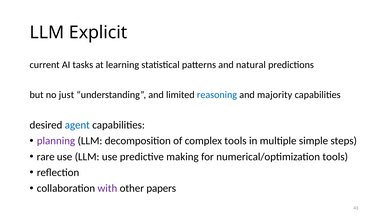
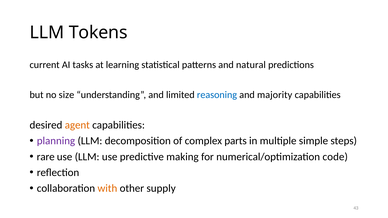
Explicit: Explicit -> Tokens
just: just -> size
agent colour: blue -> orange
complex tools: tools -> parts
numerical/optimization tools: tools -> code
with colour: purple -> orange
papers: papers -> supply
